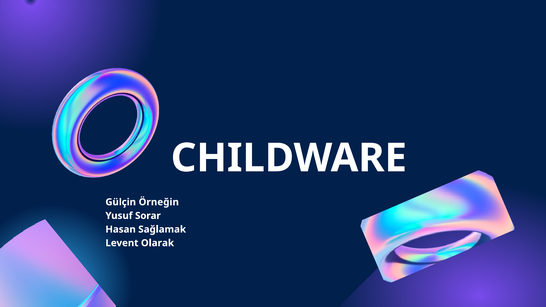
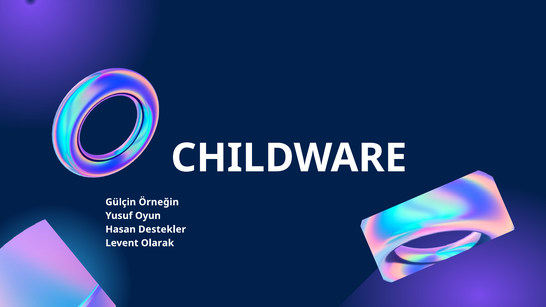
Sorar: Sorar -> Oyun
Sağlamak: Sağlamak -> Destekler
